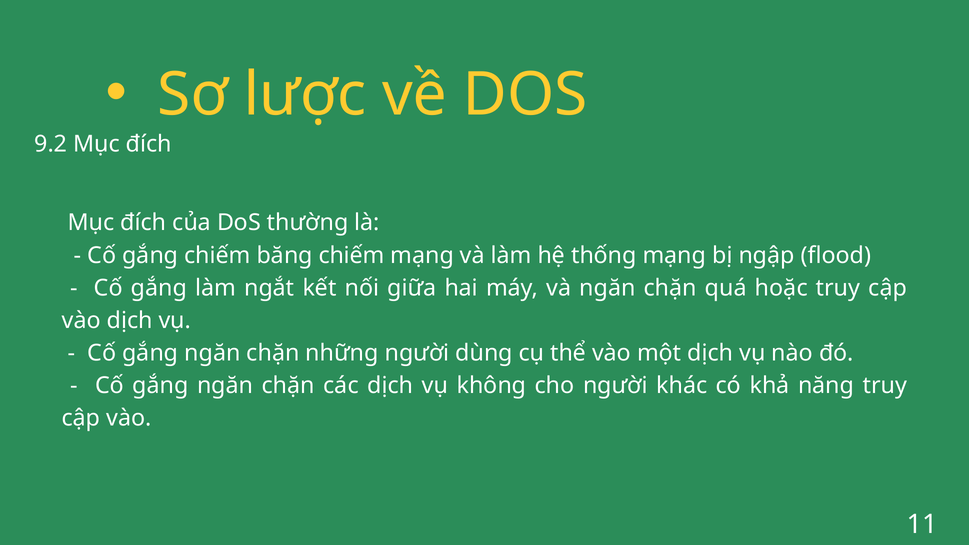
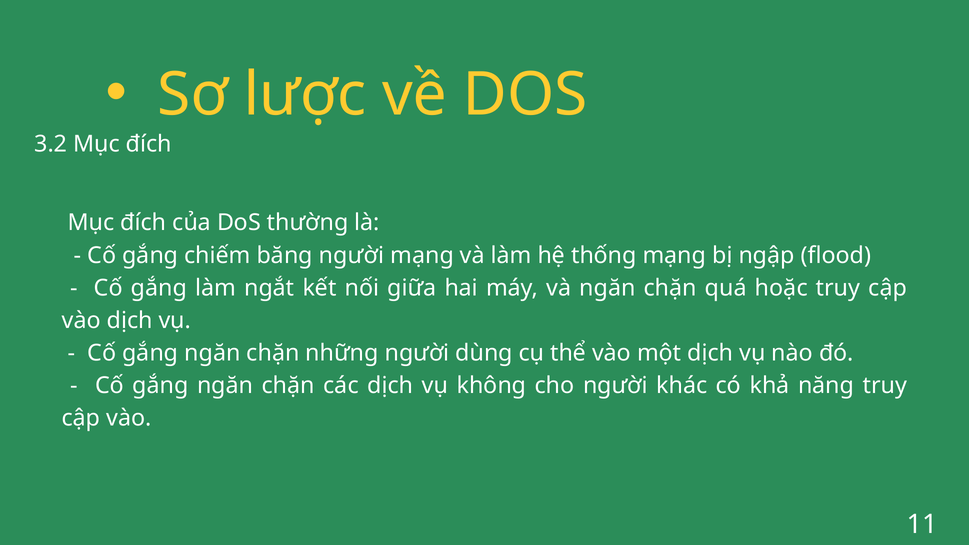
9.2: 9.2 -> 3.2
băng chiếm: chiếm -> người
